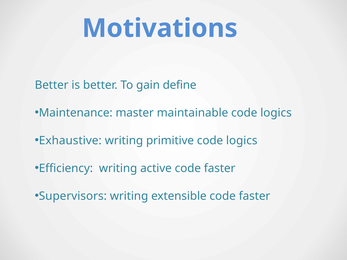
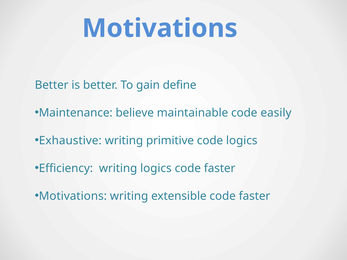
master: master -> believe
maintainable code logics: logics -> easily
writing active: active -> logics
Supervisors at (73, 196): Supervisors -> Motivations
